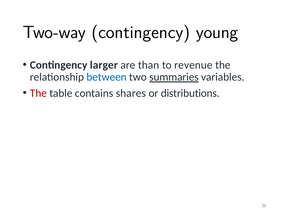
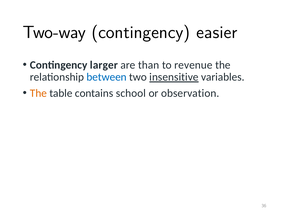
young: young -> easier
summaries: summaries -> insensitive
The at (38, 93) colour: red -> orange
shares: shares -> school
distributions: distributions -> observation
